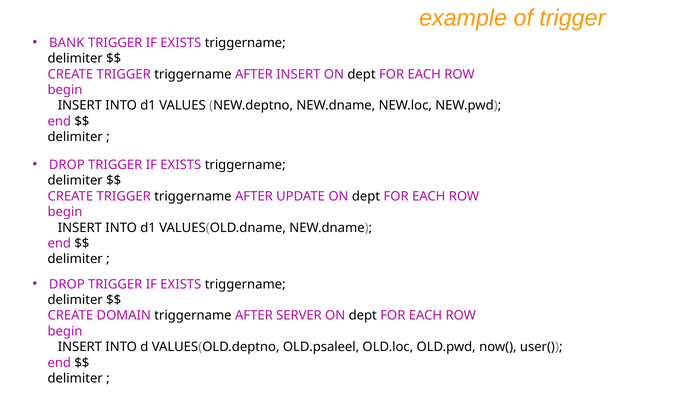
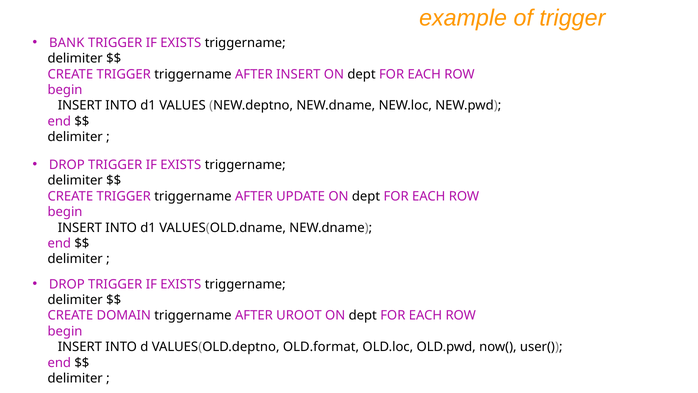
SERVER: SERVER -> UROOT
OLD.psaleel: OLD.psaleel -> OLD.format
